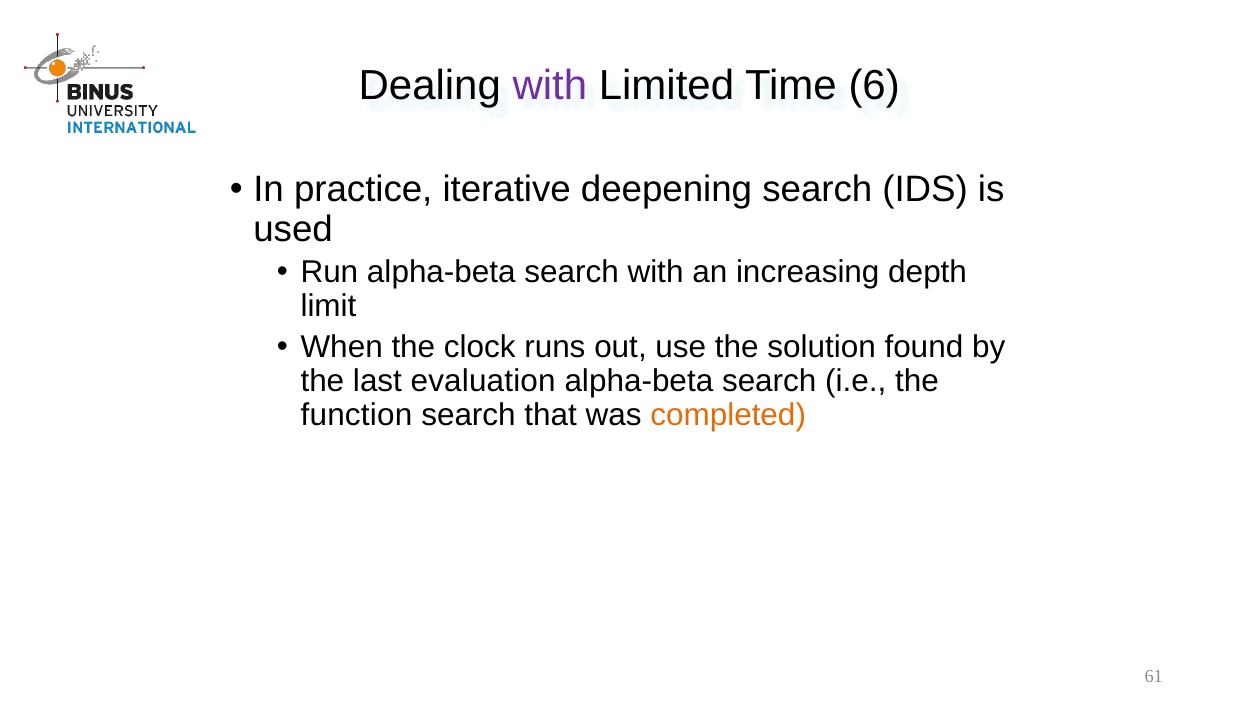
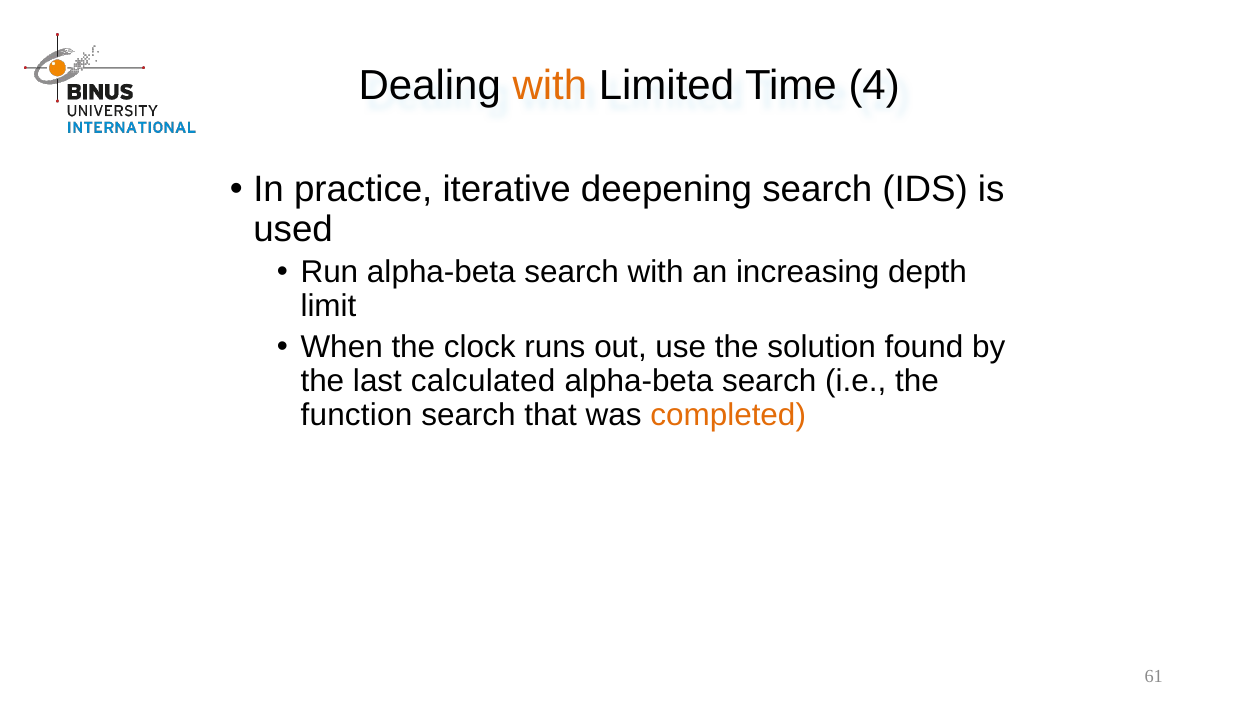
with at (550, 85) colour: purple -> orange
6: 6 -> 4
evaluation: evaluation -> calculated
